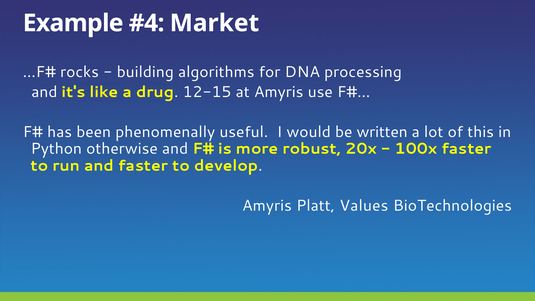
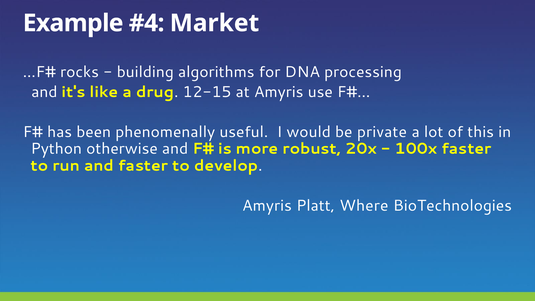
written: written -> private
Values: Values -> Where
